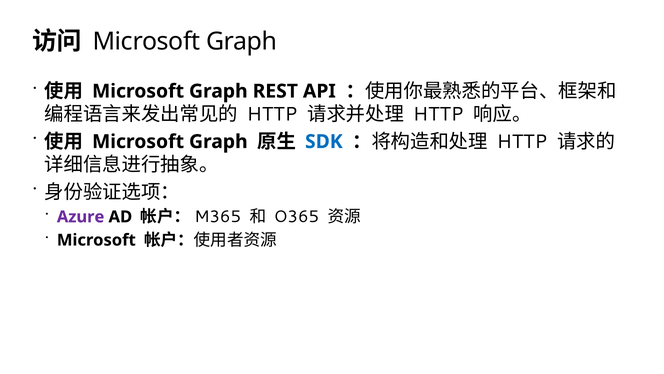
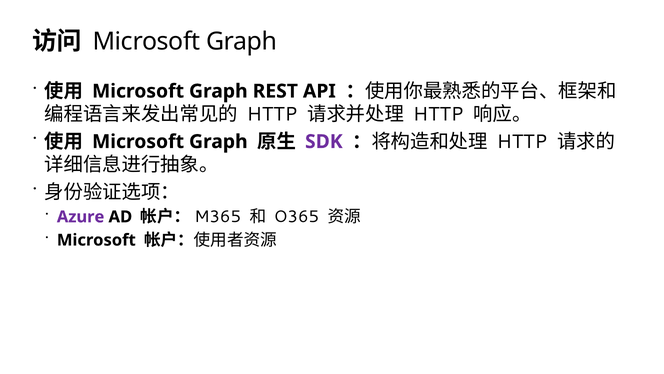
SDK colour: blue -> purple
